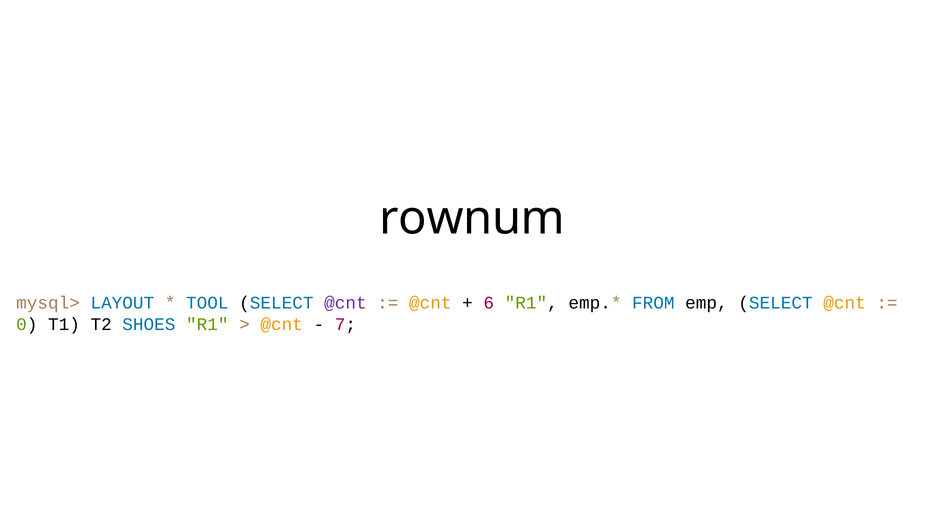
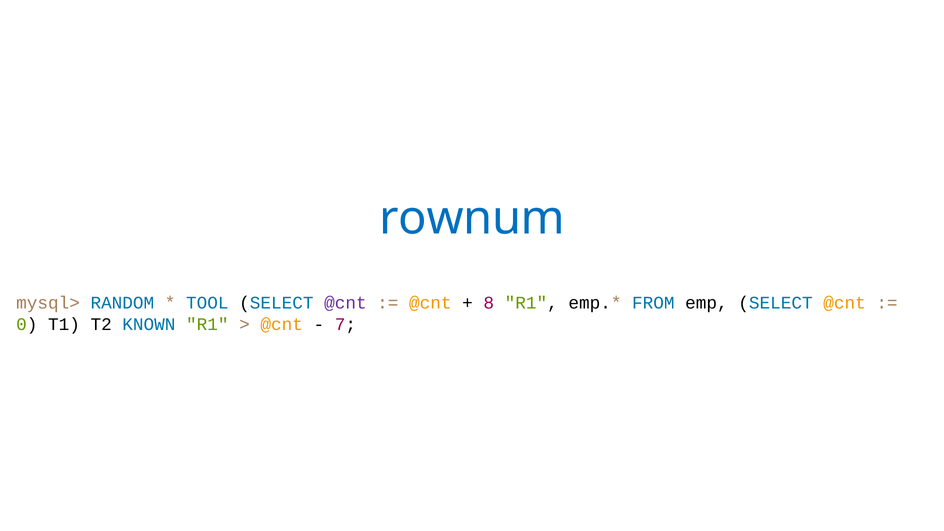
rownum colour: black -> blue
LAYOUT: LAYOUT -> RANDOM
6: 6 -> 8
SHOES: SHOES -> KNOWN
